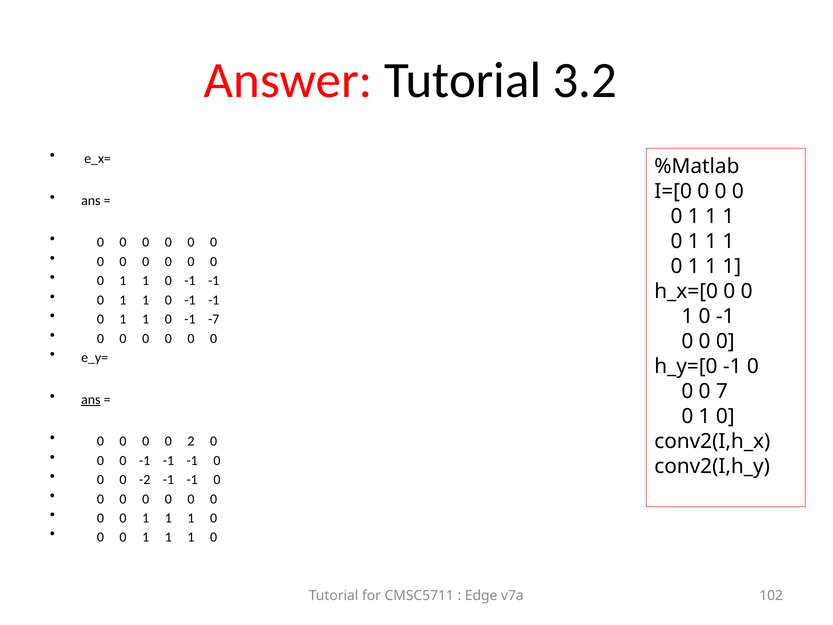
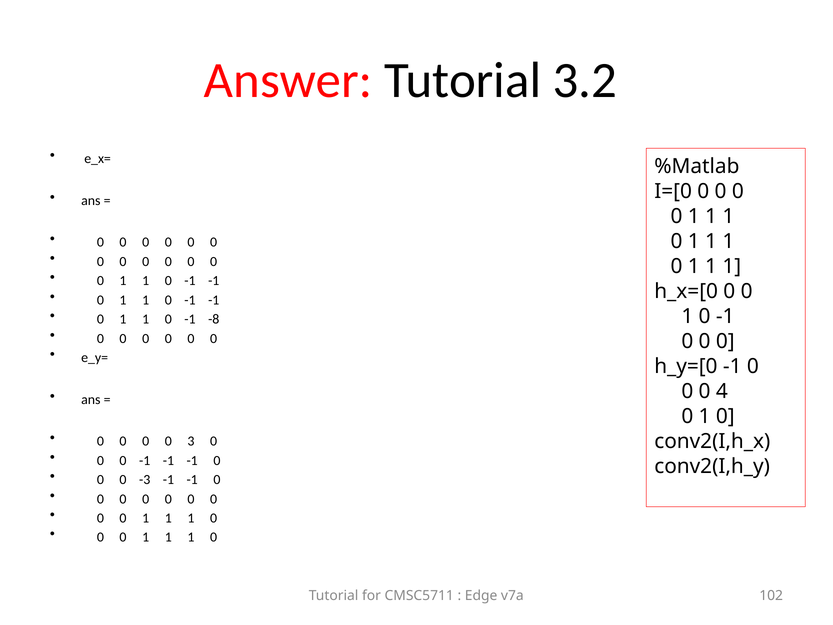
-7: -7 -> -8
7: 7 -> 4
ans at (91, 399) underline: present -> none
2: 2 -> 3
-2: -2 -> -3
